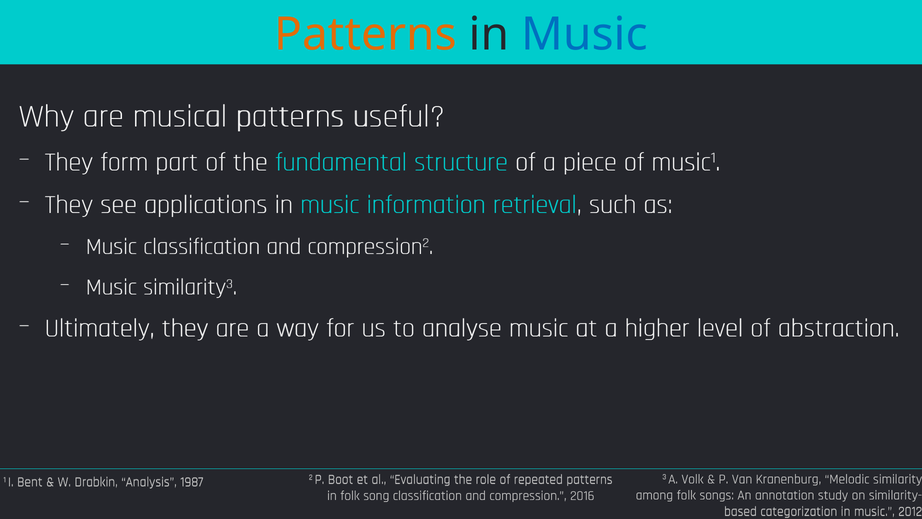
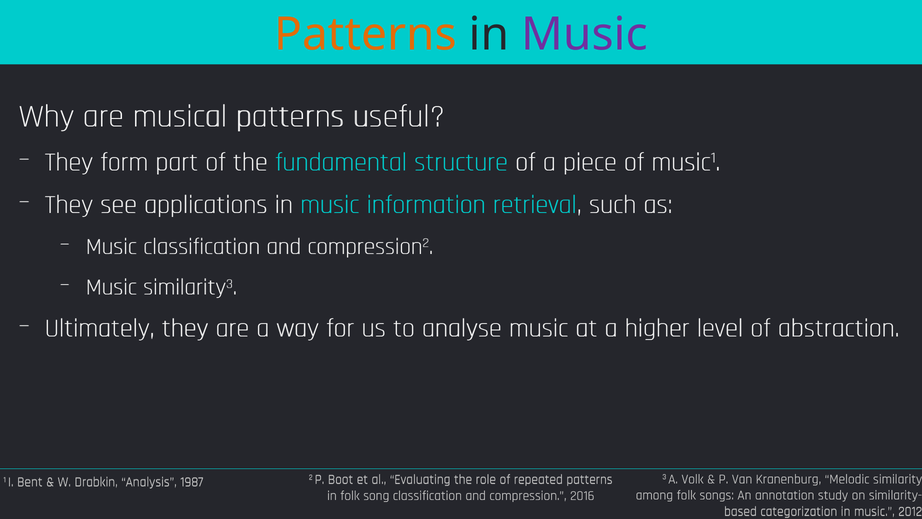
Music at (584, 34) colour: blue -> purple
